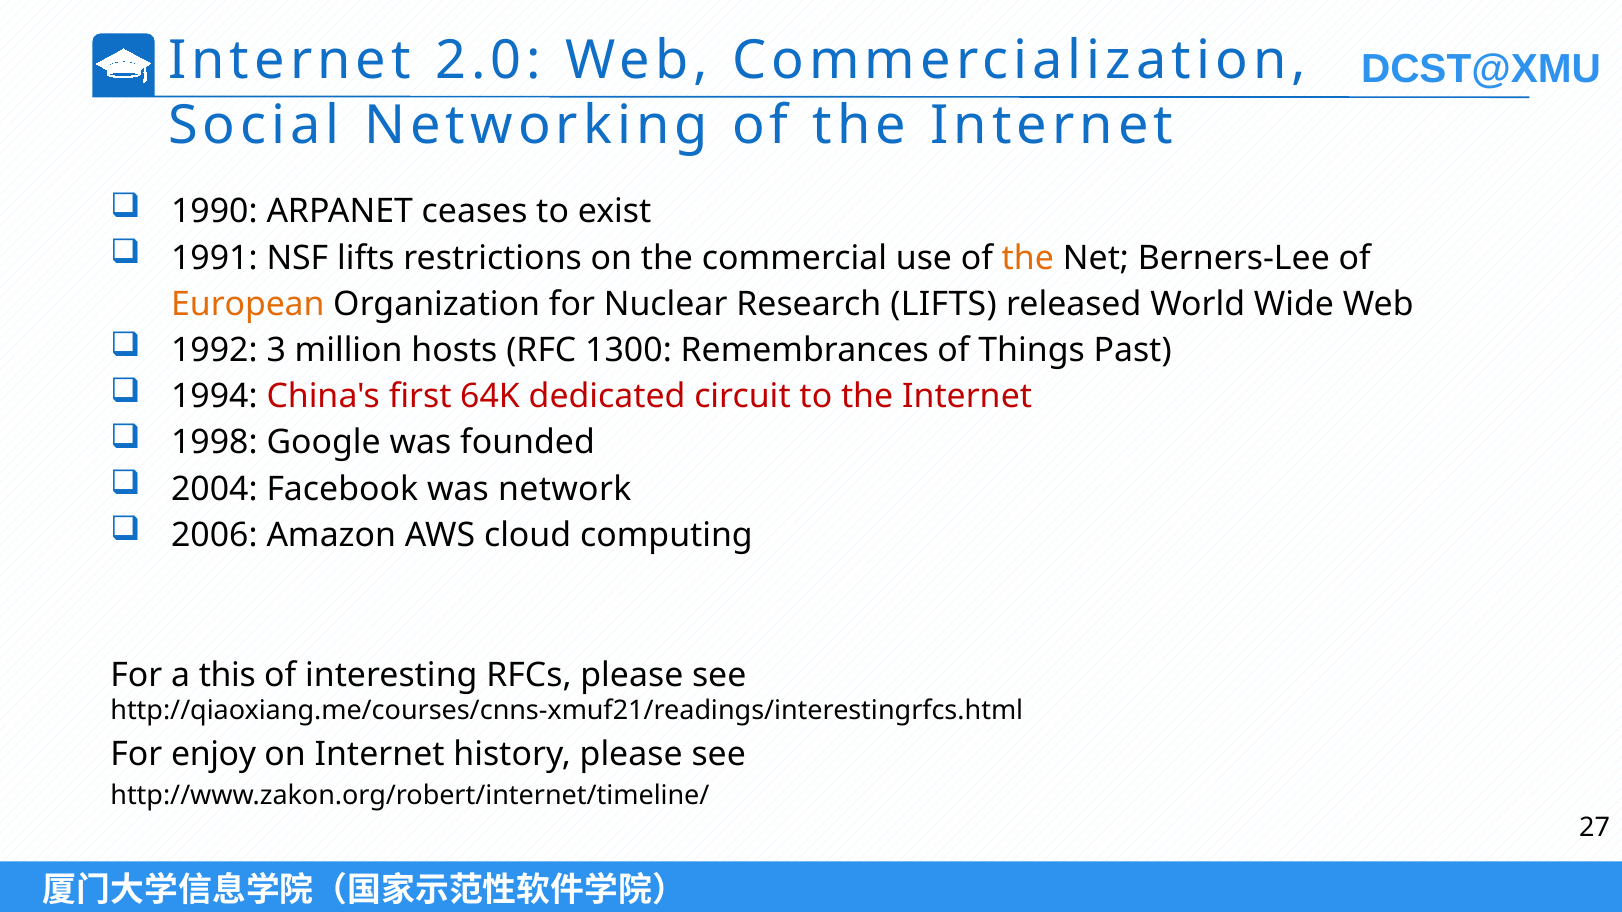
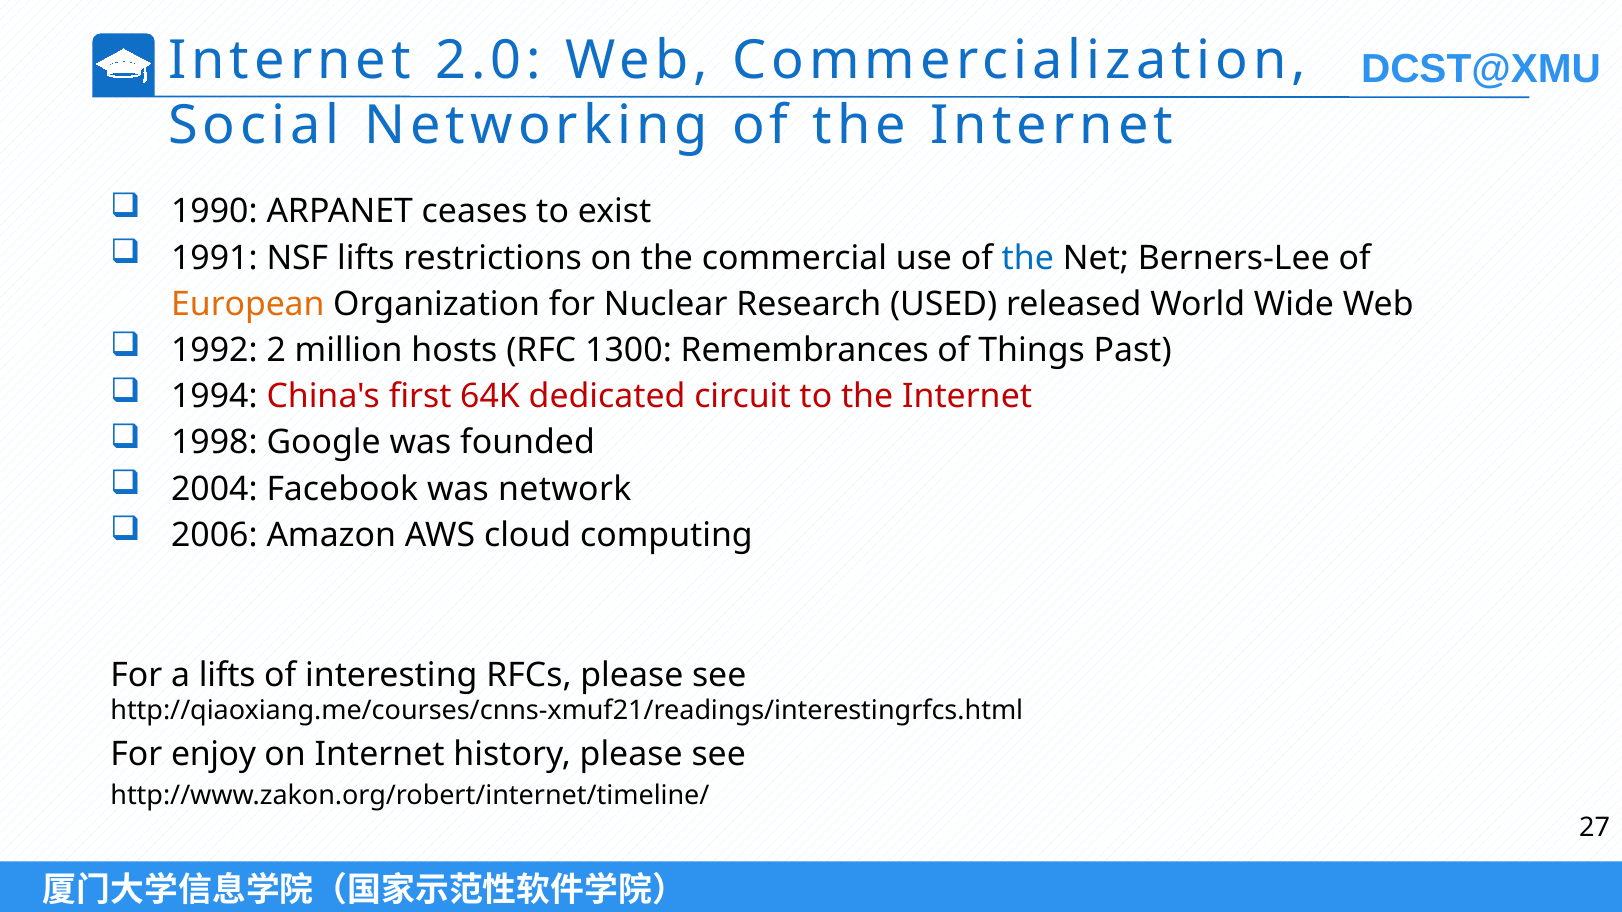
the at (1028, 258) colour: orange -> blue
Research LIFTS: LIFTS -> USED
3: 3 -> 2
a this: this -> lifts
